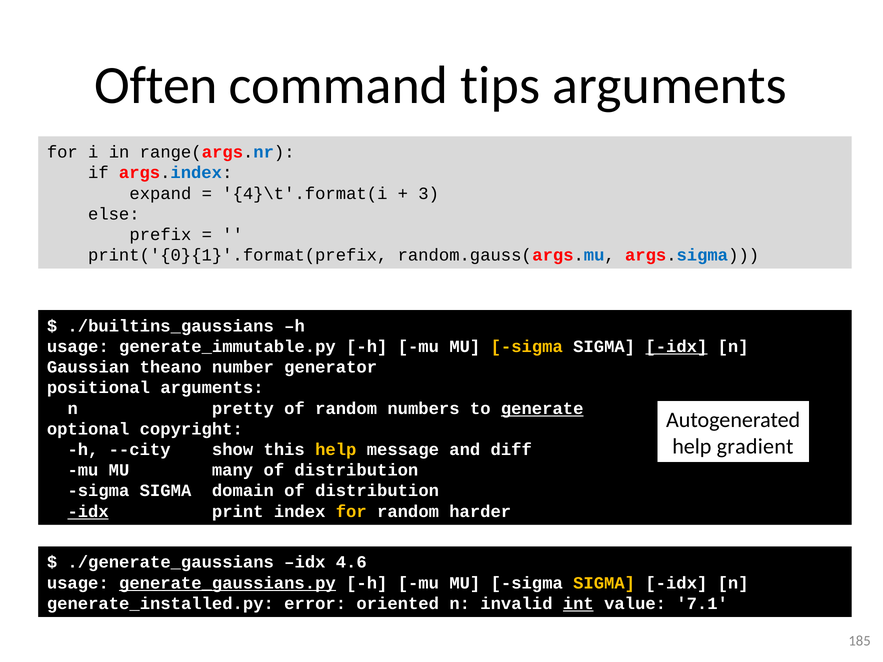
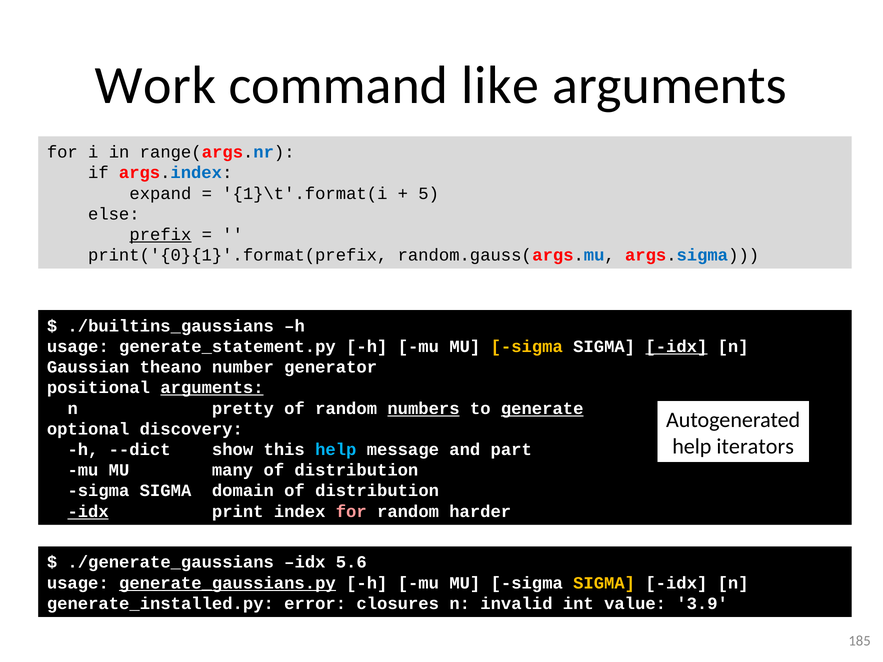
Often: Often -> Work
tips: tips -> like
4}\t'.format(i: 4}\t'.format(i -> 1}\t'.format(i
3: 3 -> 5
prefix underline: none -> present
generate_immutable.py: generate_immutable.py -> generate_statement.py
arguments at (212, 388) underline: none -> present
numbers underline: none -> present
copyright: copyright -> discovery
gradient: gradient -> iterators
--city: --city -> --dict
help at (336, 450) colour: yellow -> light blue
diff: diff -> part
for at (351, 512) colour: yellow -> pink
4.6: 4.6 -> 5.6
oriented: oriented -> closures
int underline: present -> none
7.1: 7.1 -> 3.9
